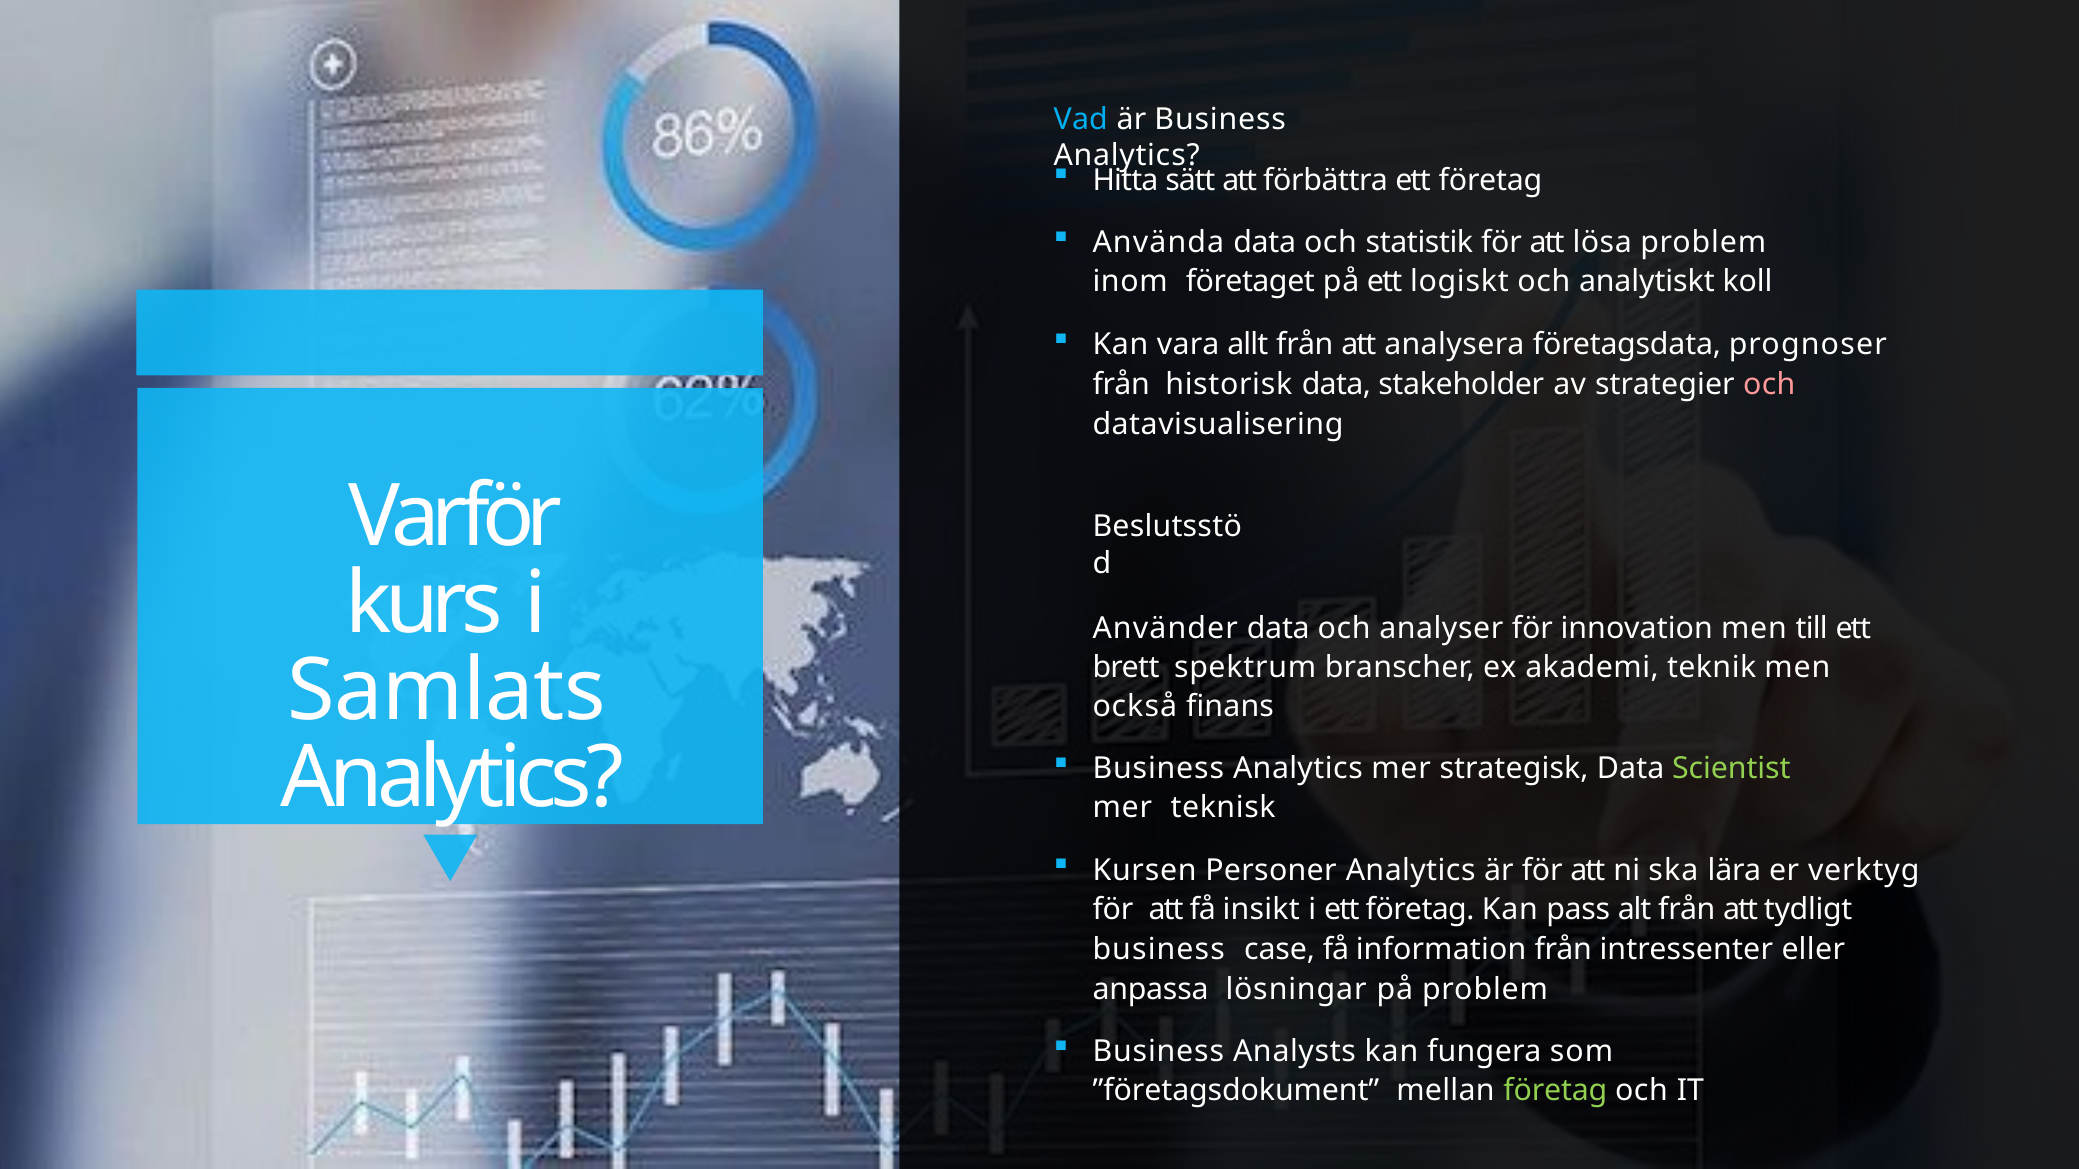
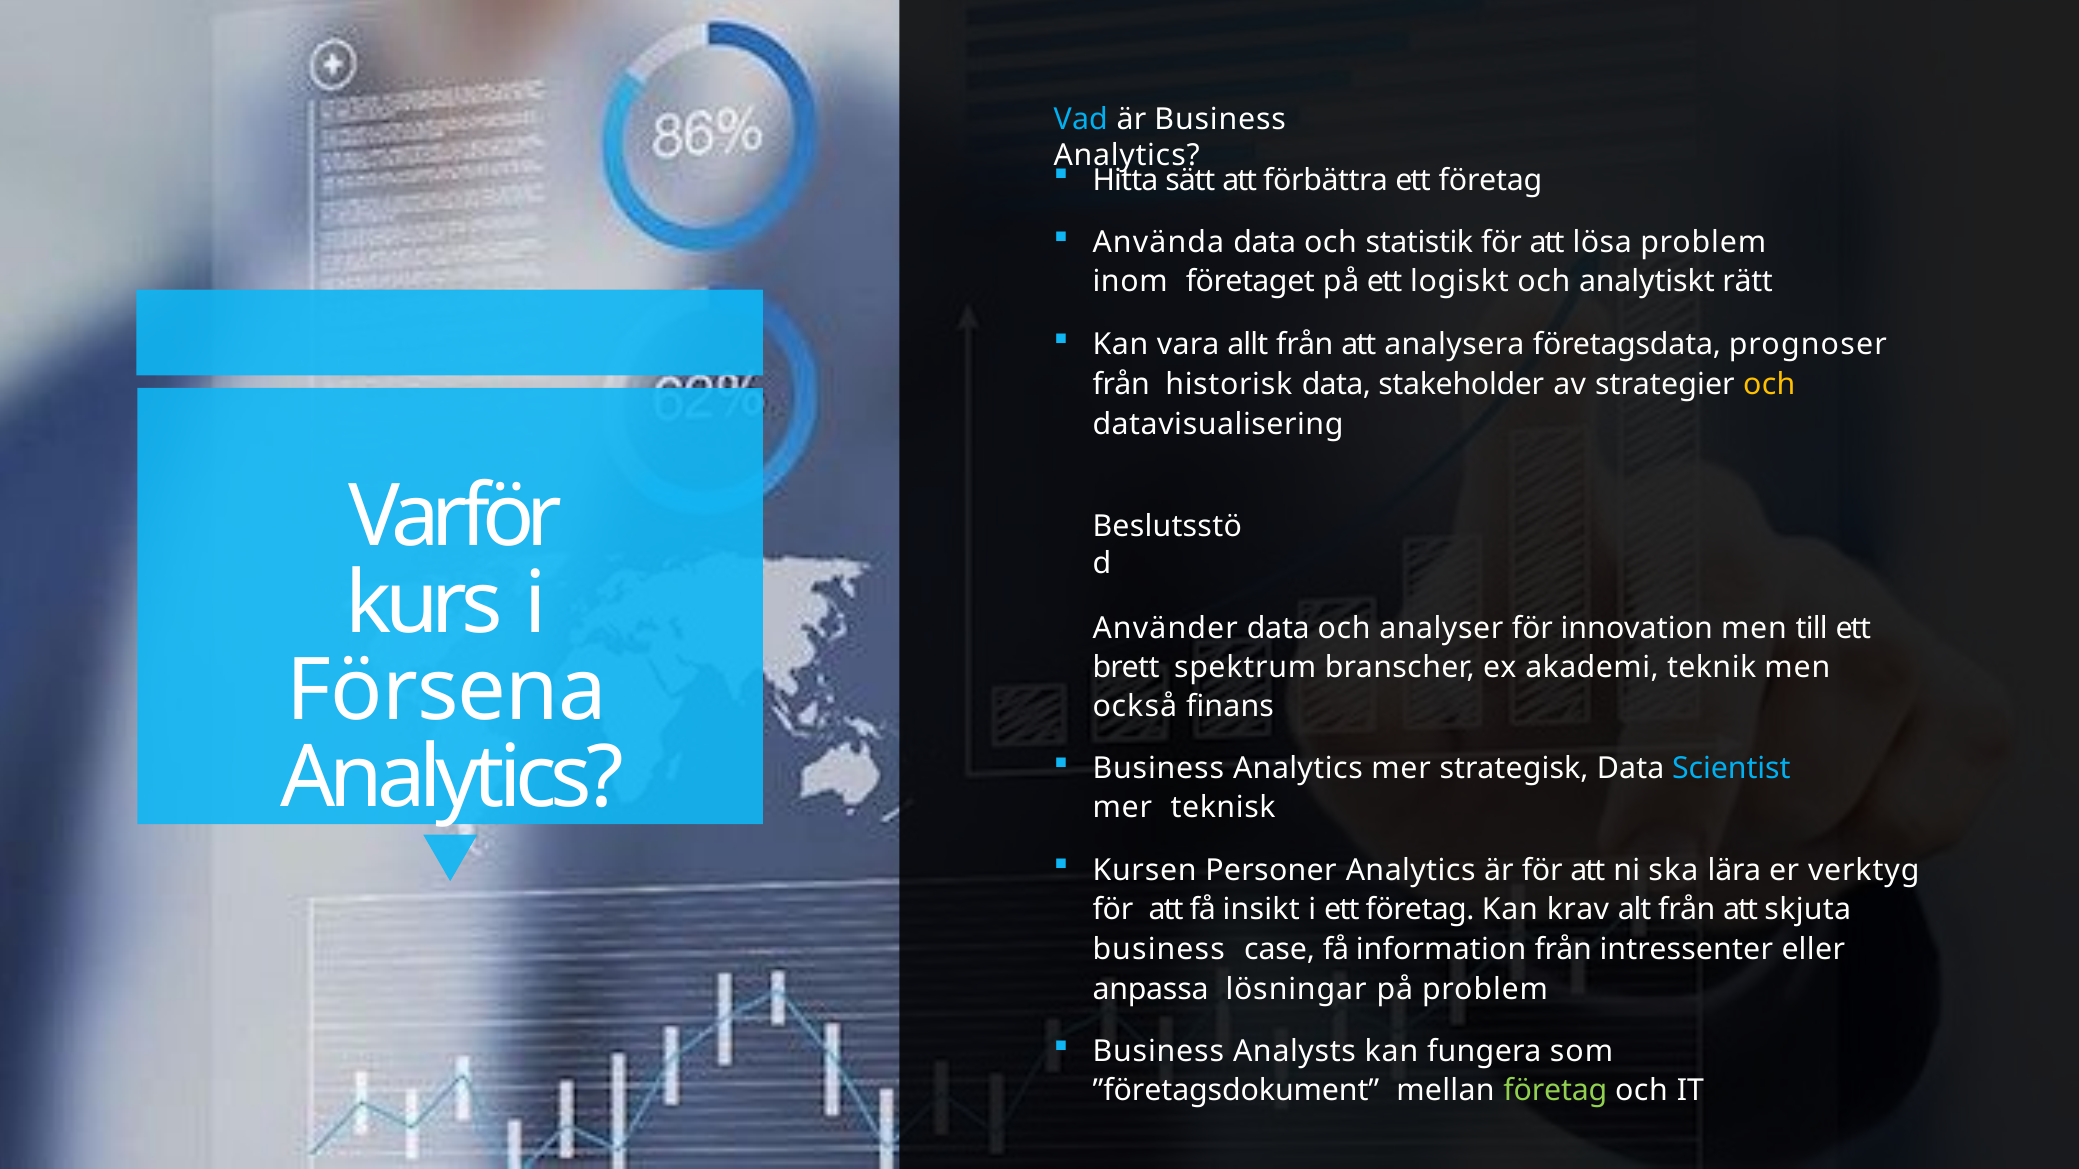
koll: koll -> rätt
och at (1769, 385) colour: pink -> yellow
Samlats: Samlats -> Försena
Scientist colour: light green -> light blue
pass: pass -> krav
tydligt: tydligt -> skjuta
